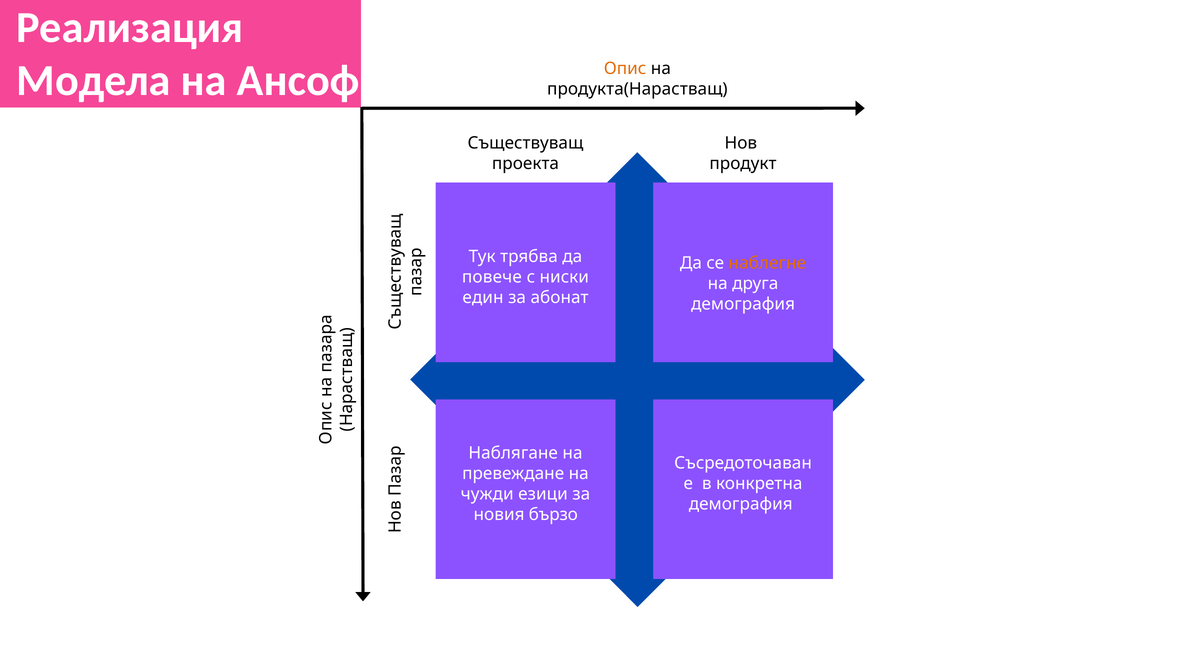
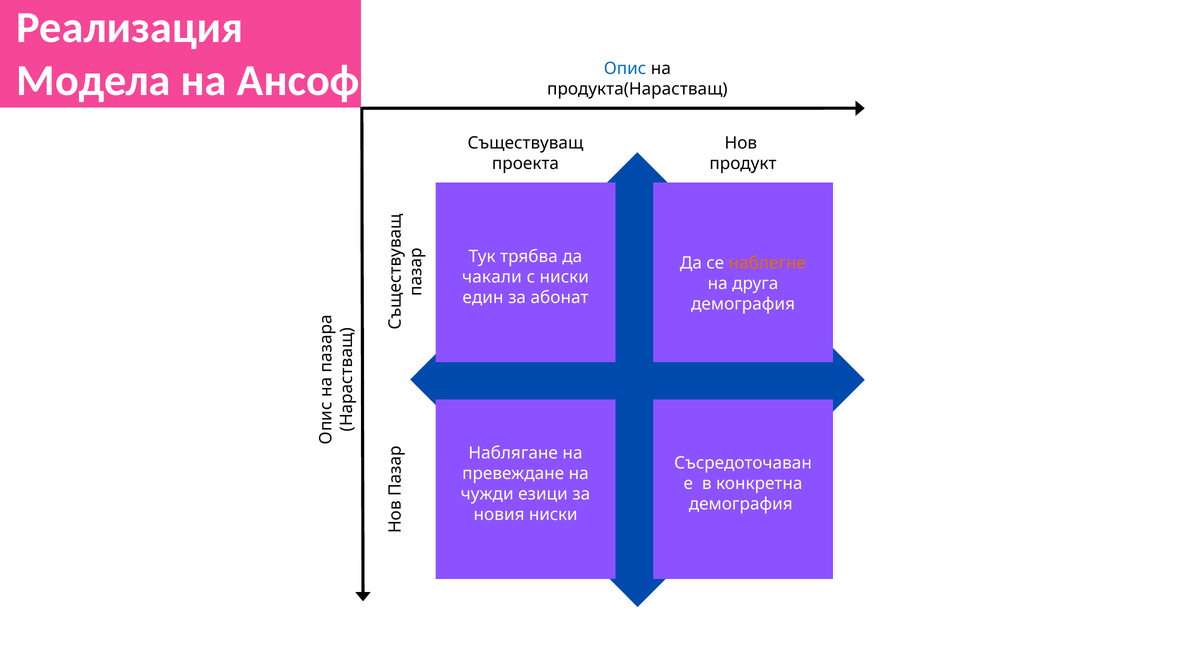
Опис colour: orange -> blue
повече: повече -> чакали
новия бързо: бързо -> ниски
